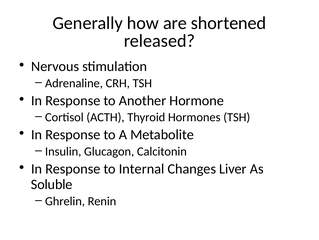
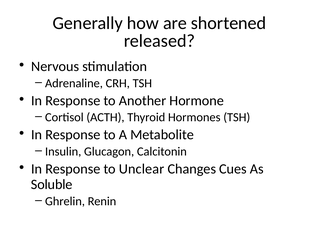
Internal: Internal -> Unclear
Liver: Liver -> Cues
